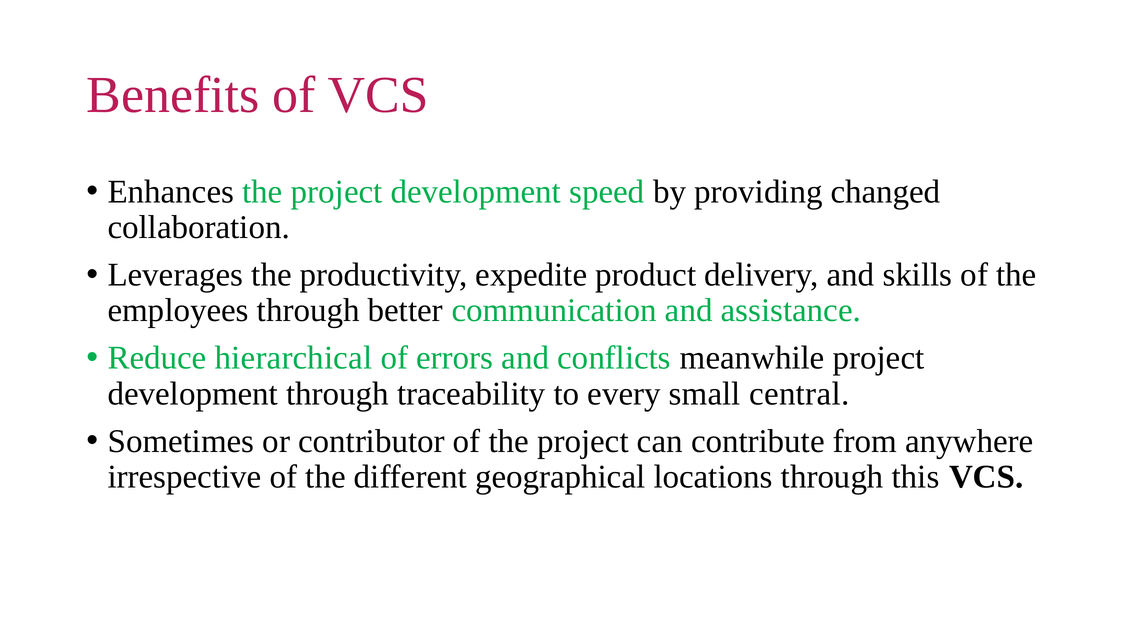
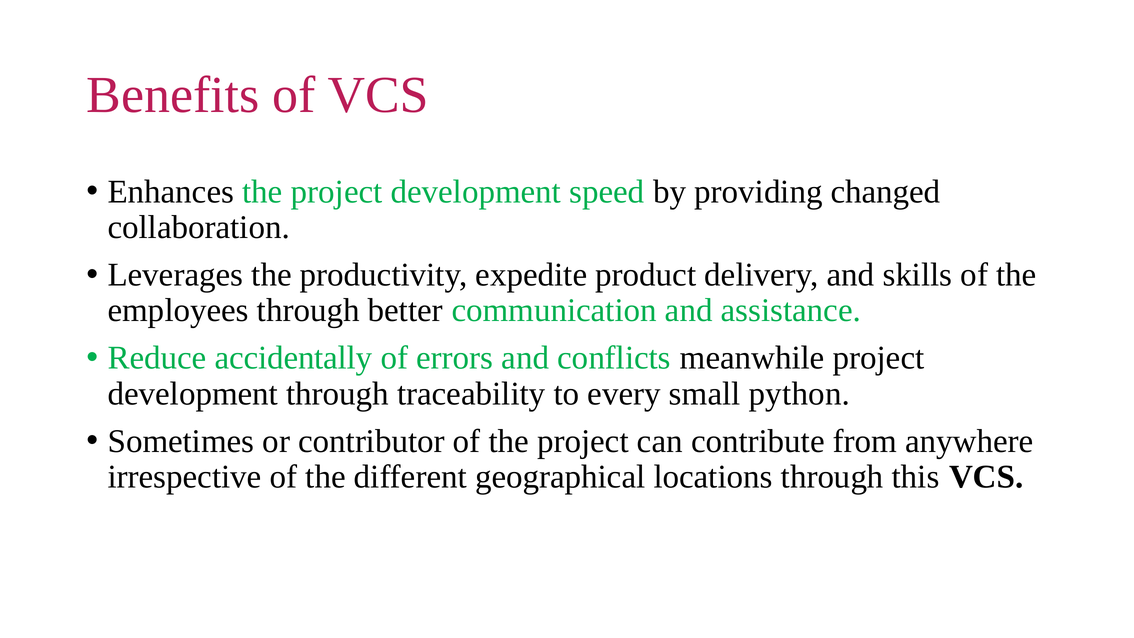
hierarchical: hierarchical -> accidentally
central: central -> python
